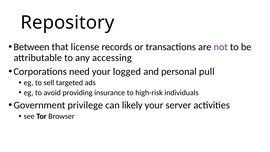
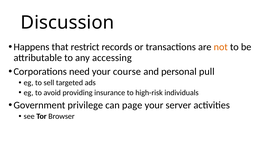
Repository: Repository -> Discussion
Between: Between -> Happens
license: license -> restrict
not colour: purple -> orange
logged: logged -> course
likely: likely -> page
